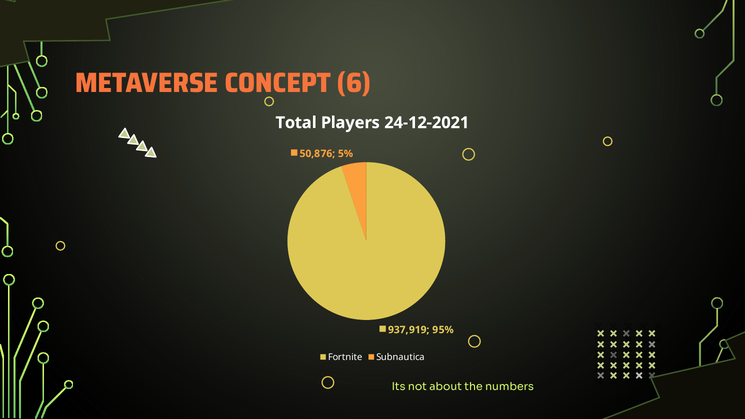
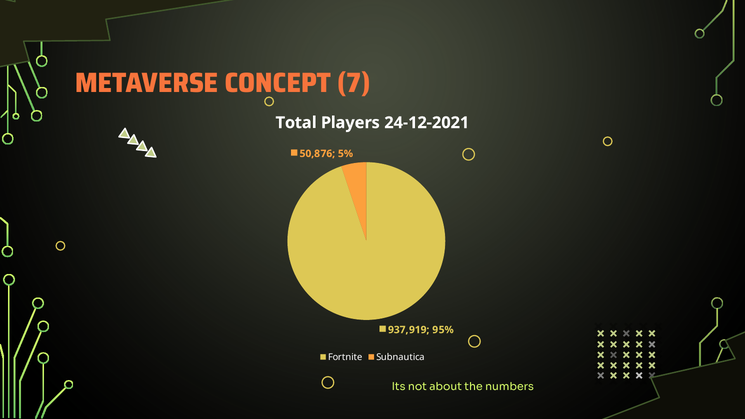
6: 6 -> 7
